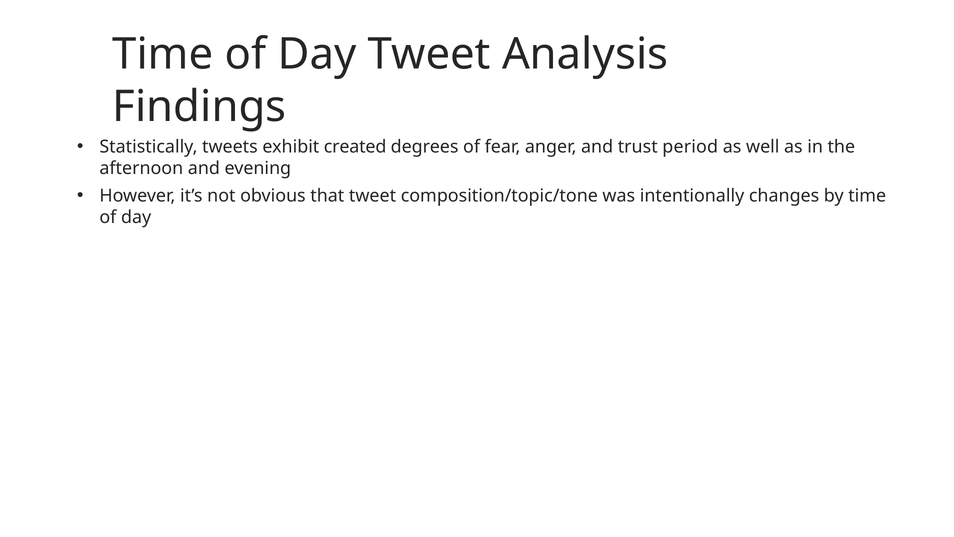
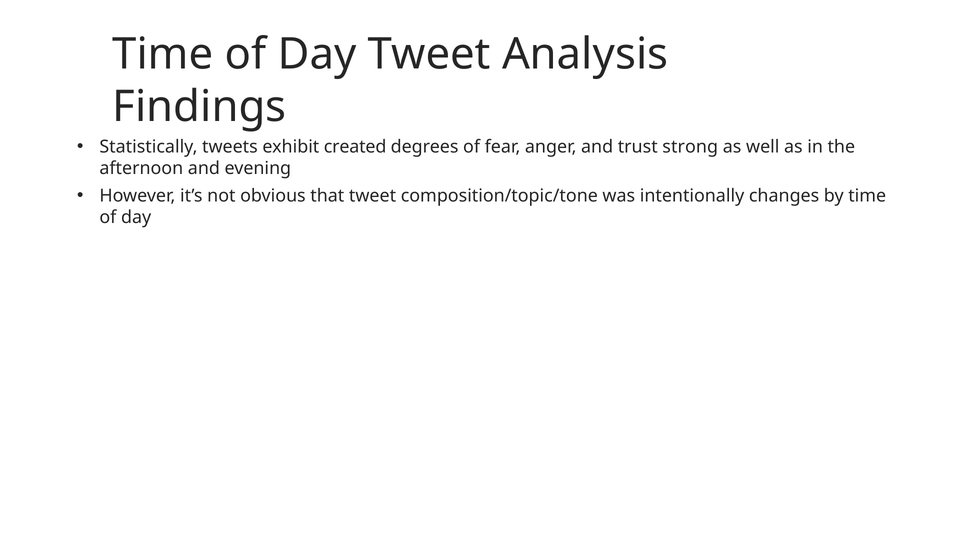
period: period -> strong
